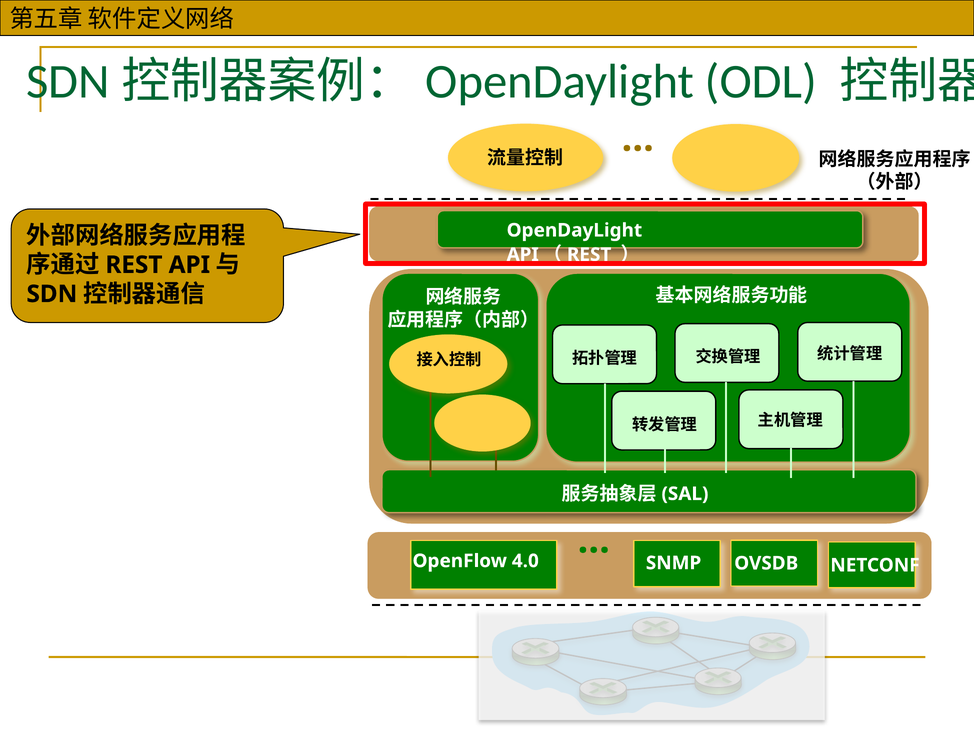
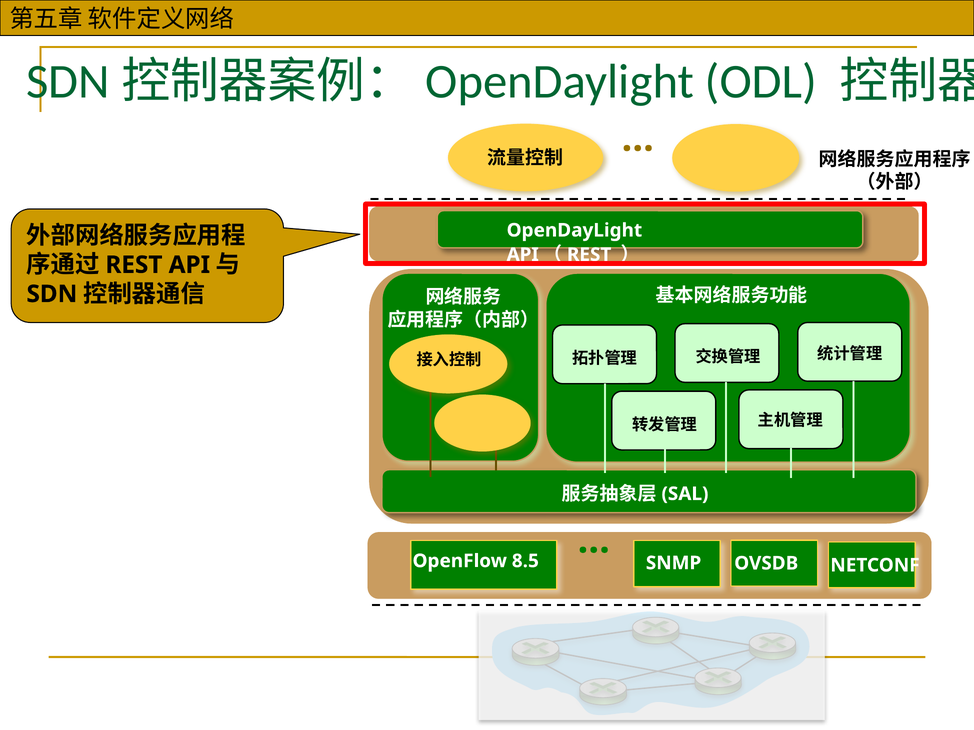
4.0: 4.0 -> 8.5
